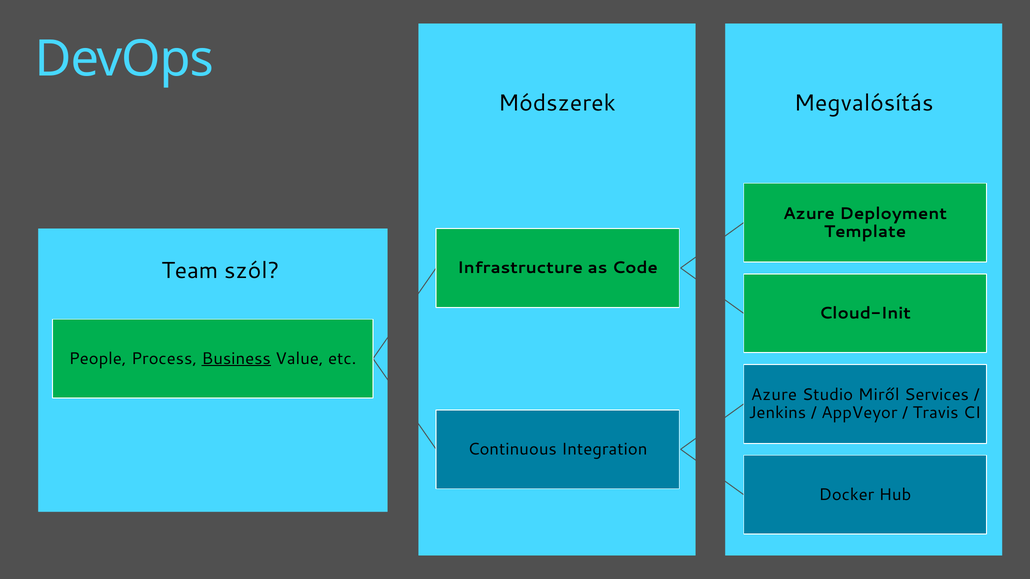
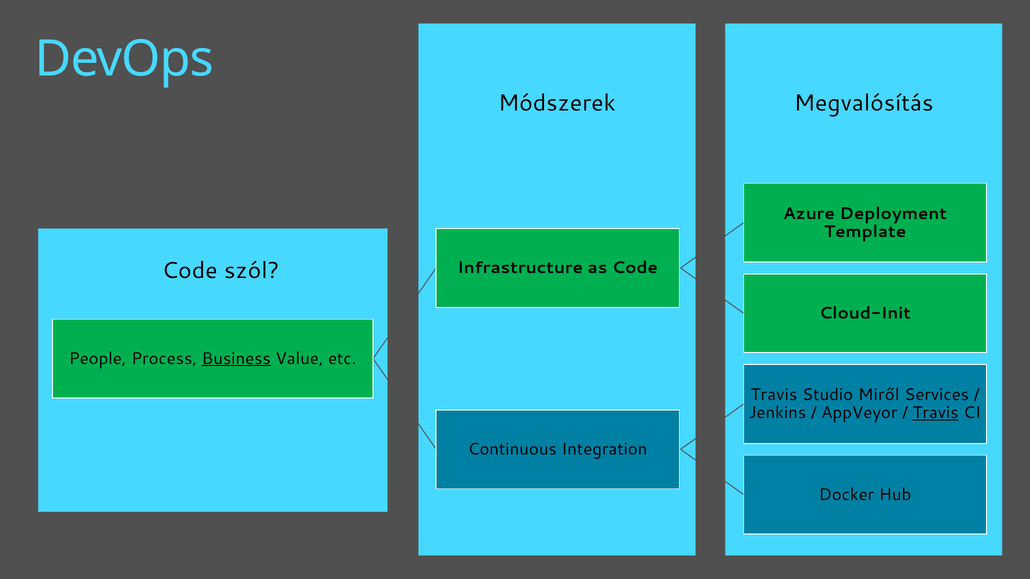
Team at (190, 271): Team -> Code
Azure at (774, 395): Azure -> Travis
Travis at (936, 413) underline: none -> present
